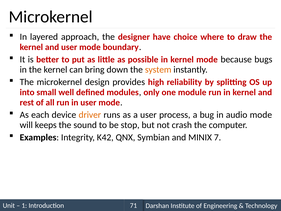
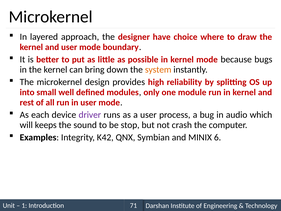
driver colour: orange -> purple
audio mode: mode -> which
7: 7 -> 6
